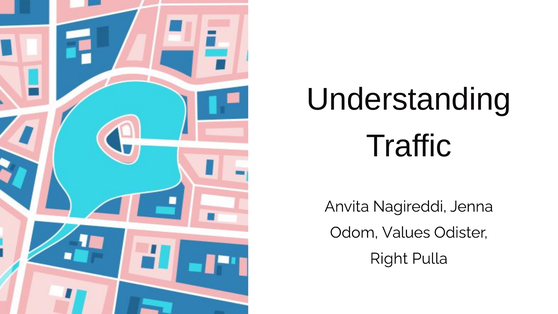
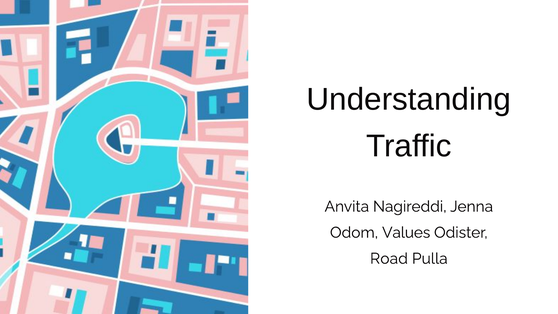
Right: Right -> Road
